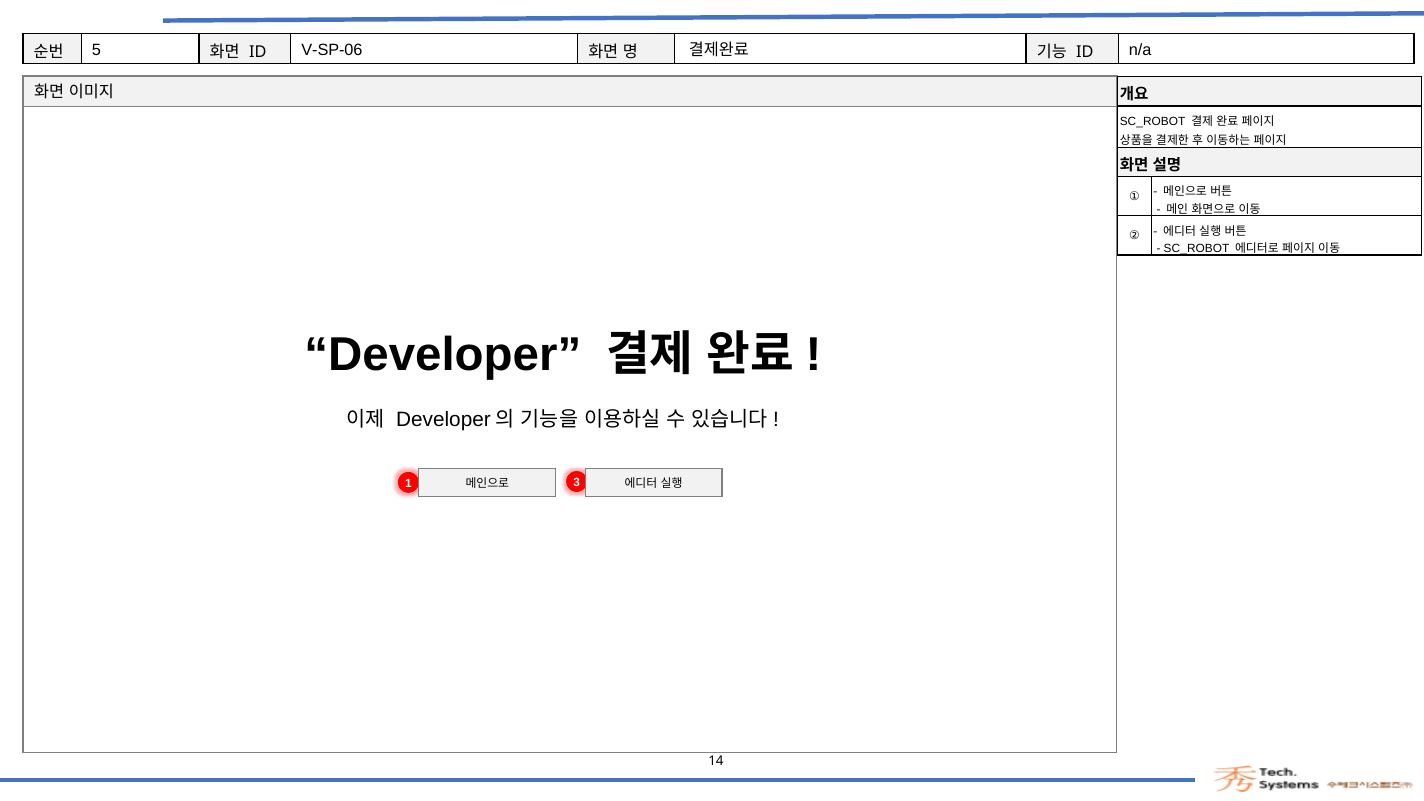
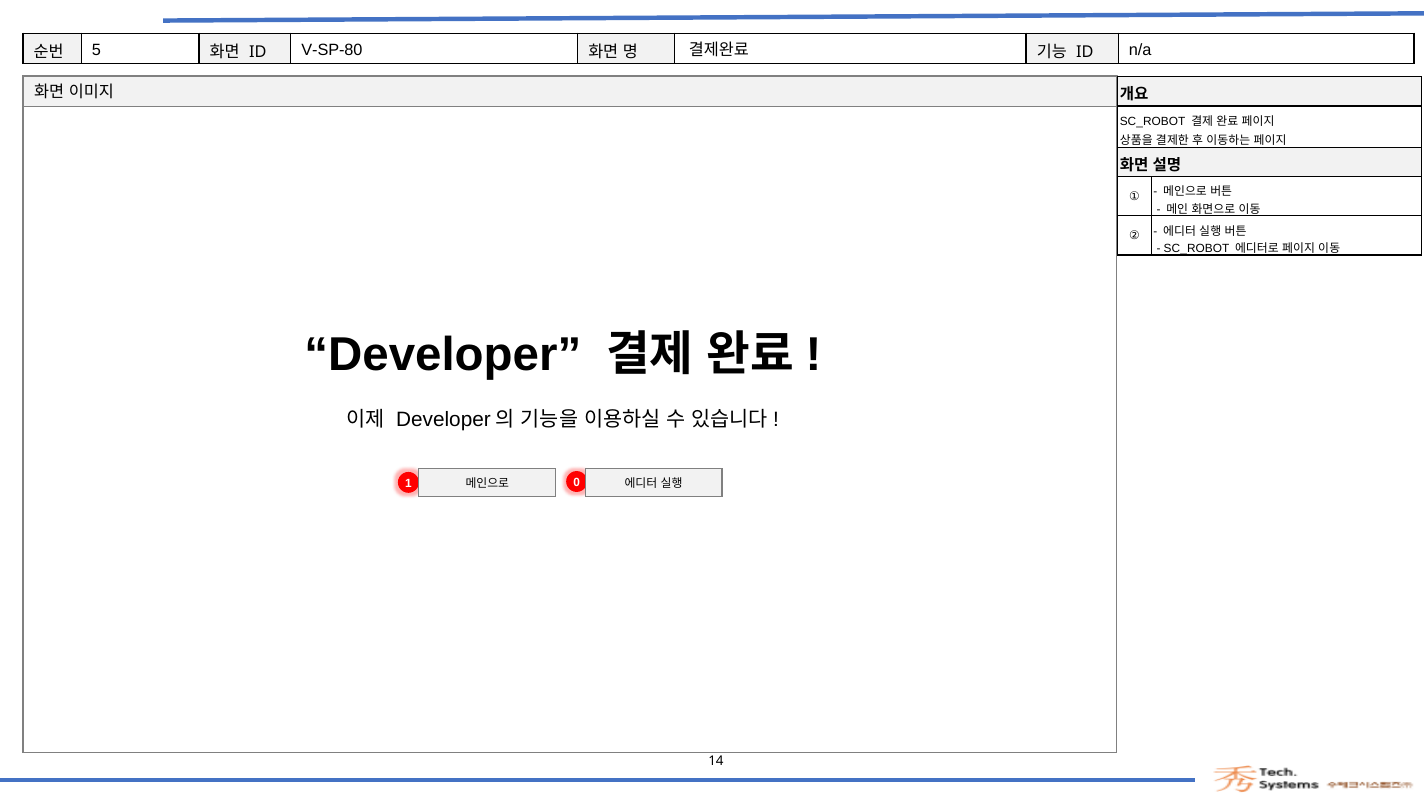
V-SP-06: V-SP-06 -> V-SP-80
3: 3 -> 0
